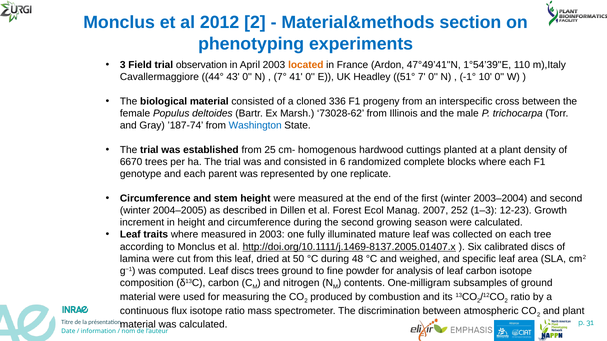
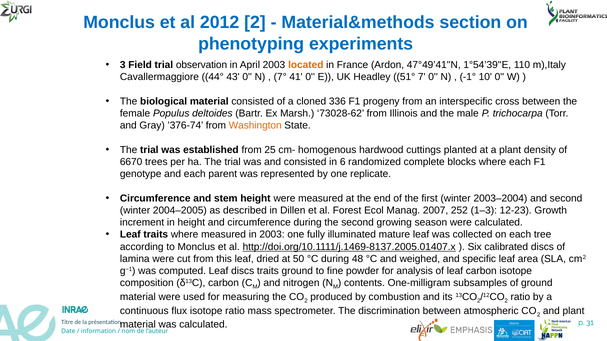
’187-74: ’187-74 -> ’376-74
Washington colour: blue -> orange
discs trees: trees -> traits
